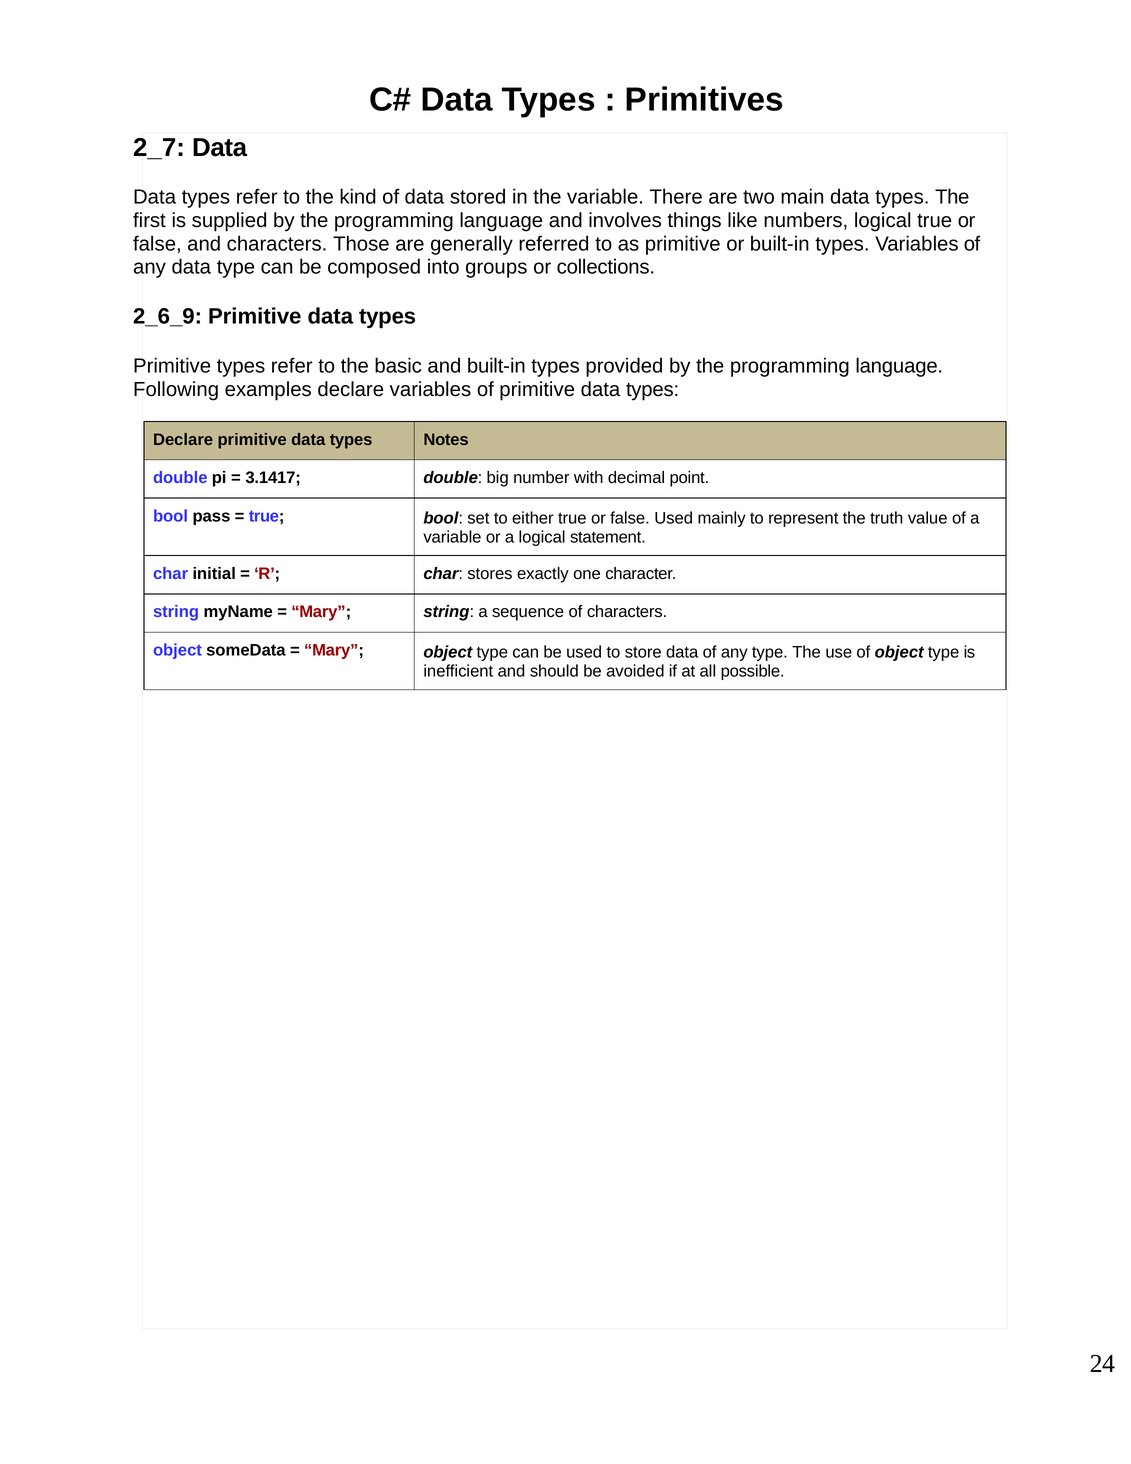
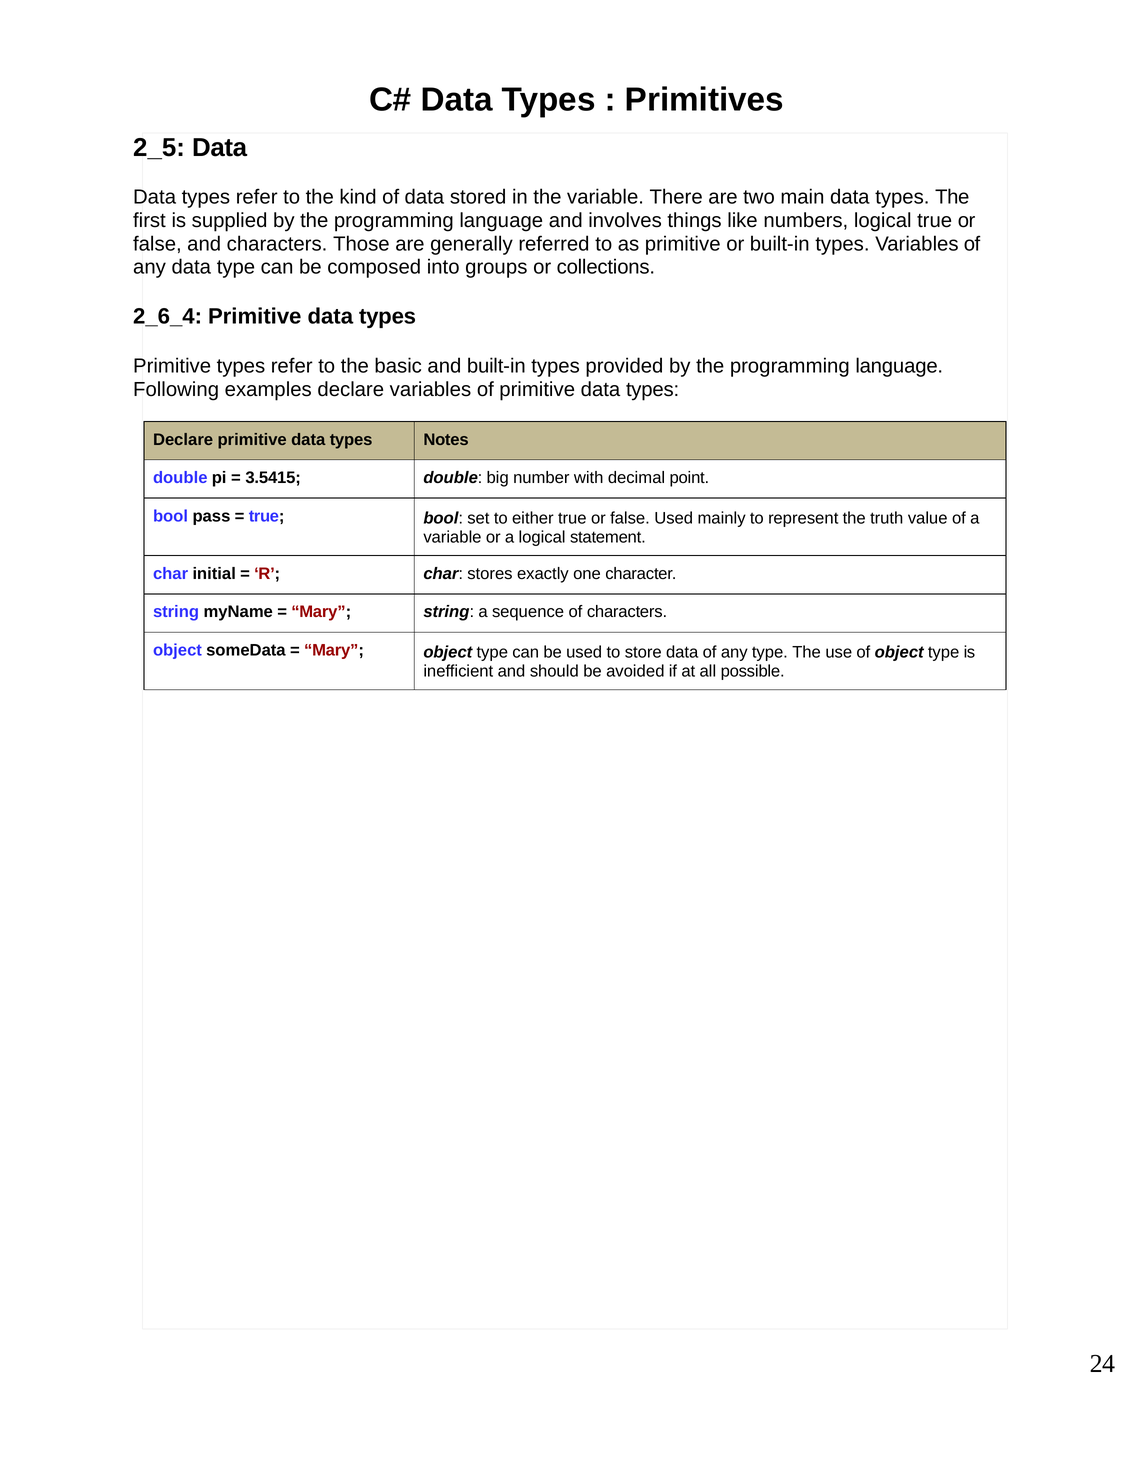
2_7: 2_7 -> 2_5
2_6_9: 2_6_9 -> 2_6_4
3.1417: 3.1417 -> 3.5415
